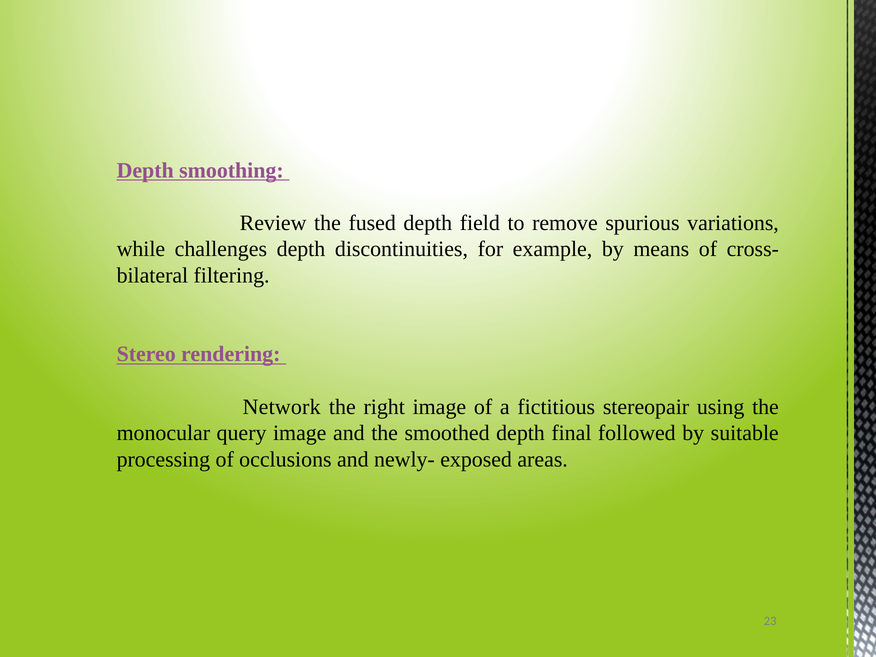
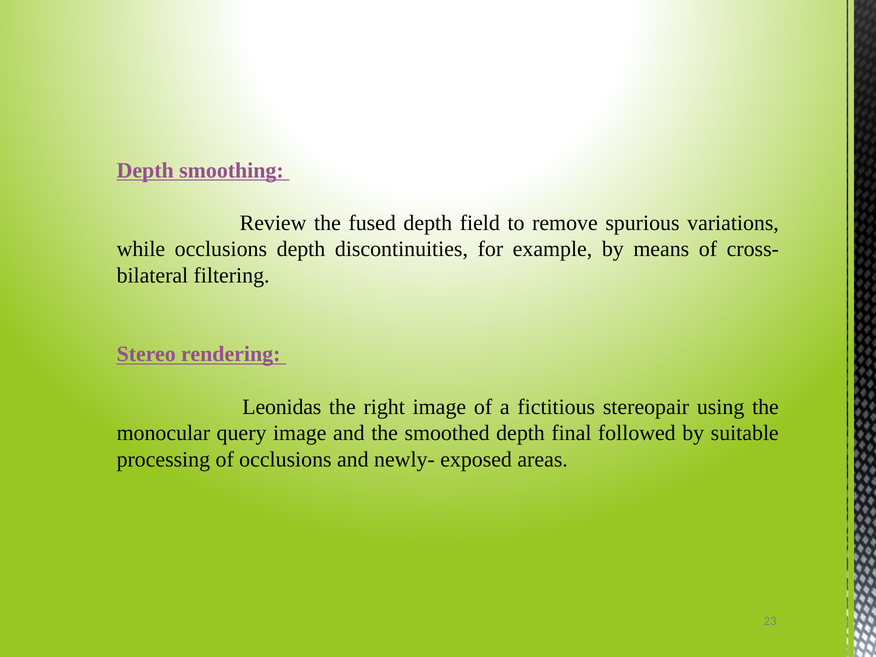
while challenges: challenges -> occlusions
Network: Network -> Leonidas
